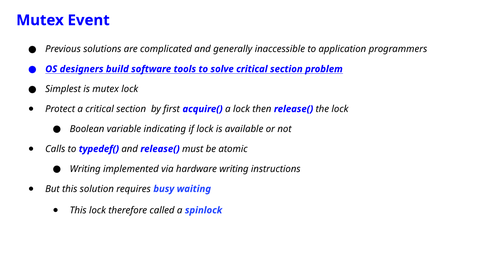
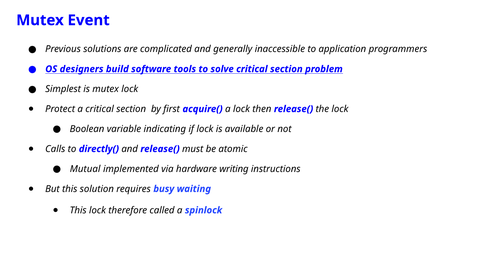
typedef(: typedef( -> directly(
Writing at (85, 169): Writing -> Mutual
